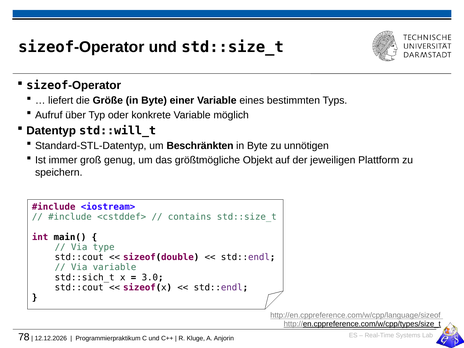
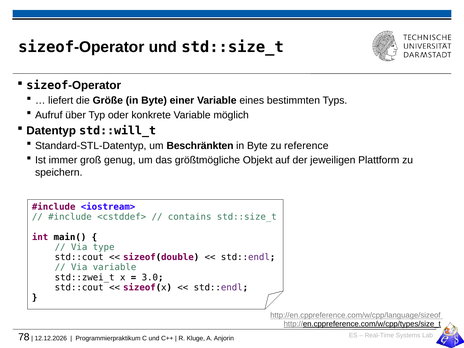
unnötigen: unnötigen -> reference
std::sich_t: std::sich_t -> std::zwei_t
